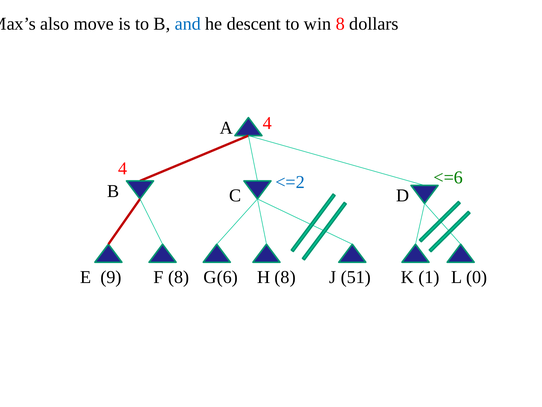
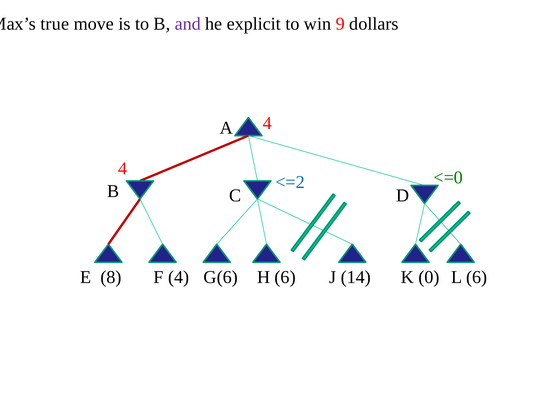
also: also -> true
and colour: blue -> purple
descent: descent -> explicit
win 8: 8 -> 9
<=6: <=6 -> <=0
9: 9 -> 8
F 8: 8 -> 4
H 8: 8 -> 6
51: 51 -> 14
1: 1 -> 0
L 0: 0 -> 6
